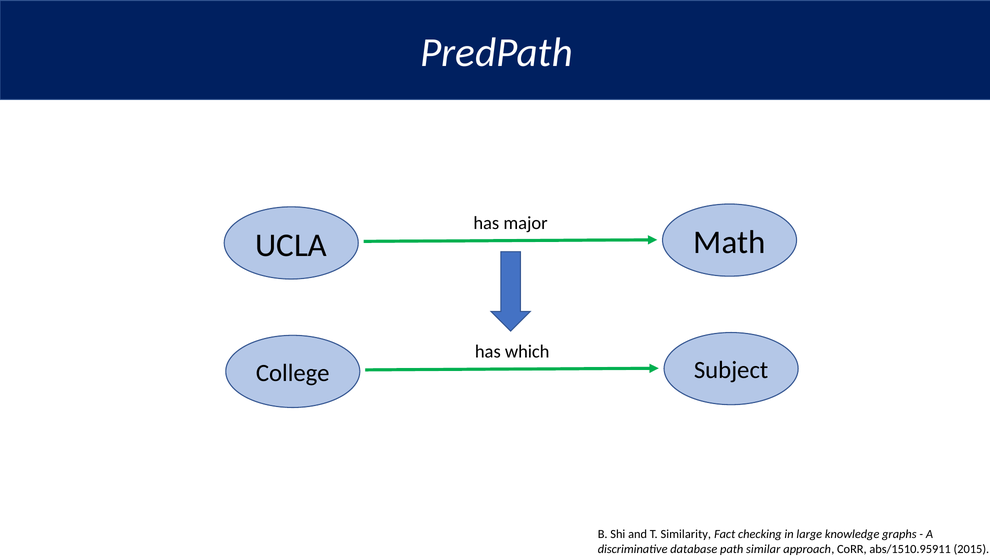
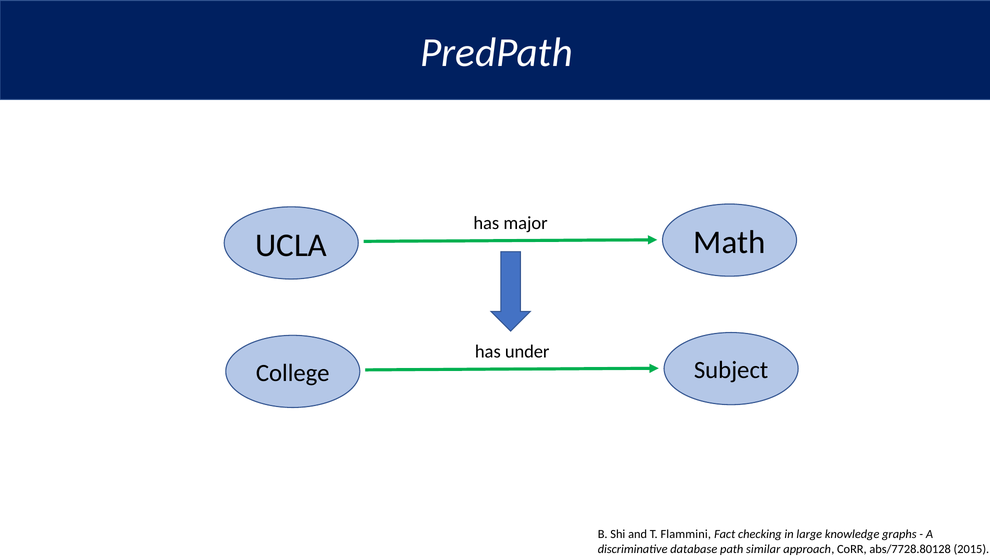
which: which -> under
Similarity: Similarity -> Flammini
abs/1510.95911: abs/1510.95911 -> abs/7728.80128
